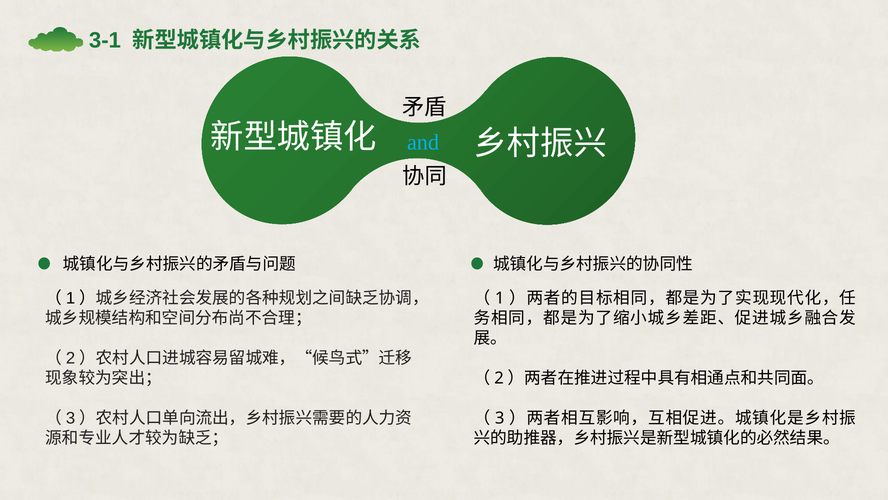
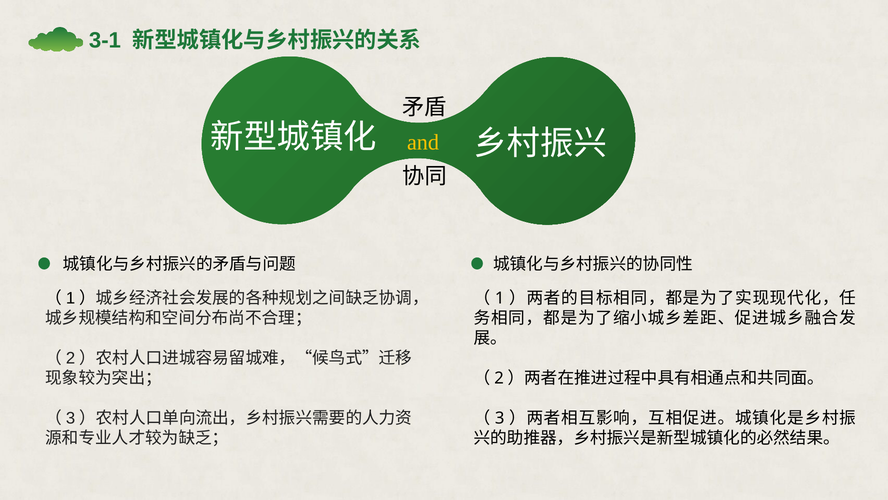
and colour: light blue -> yellow
